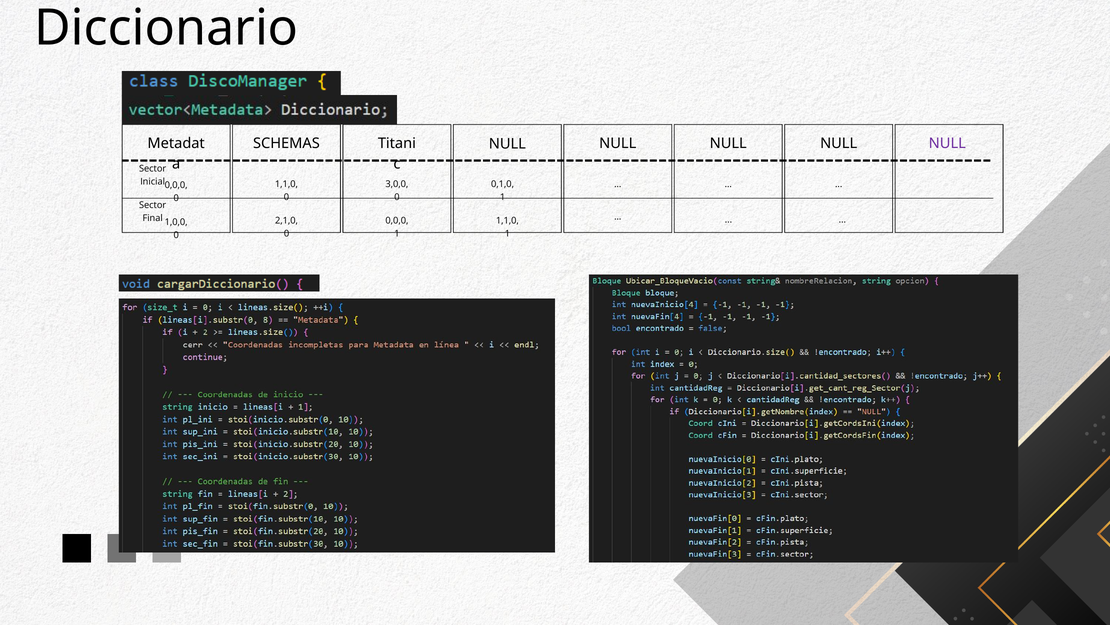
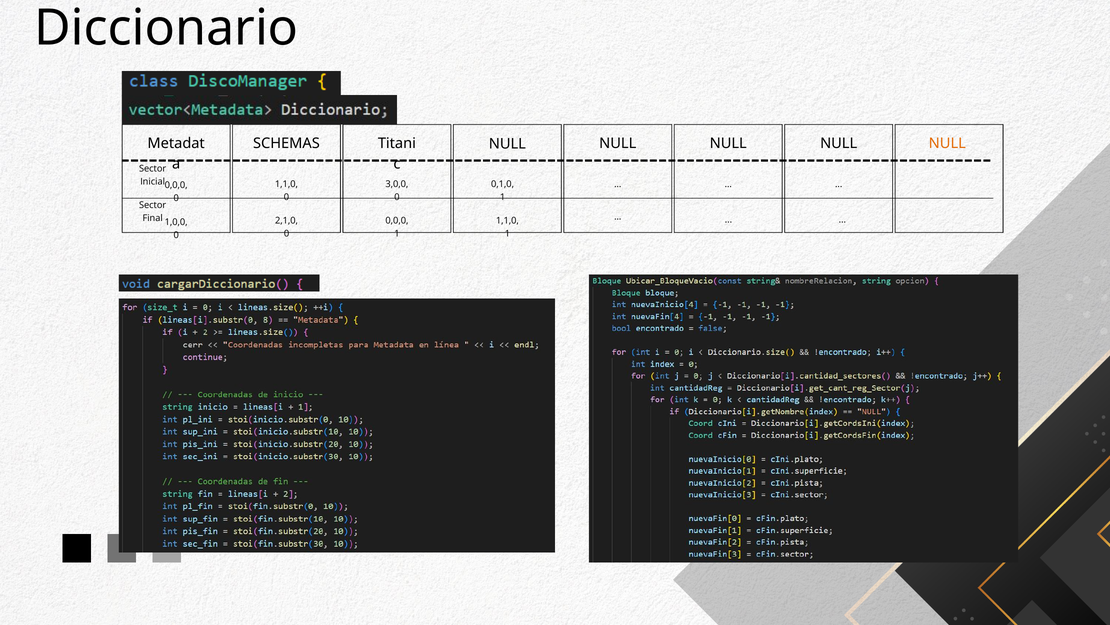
NULL at (947, 143) colour: purple -> orange
